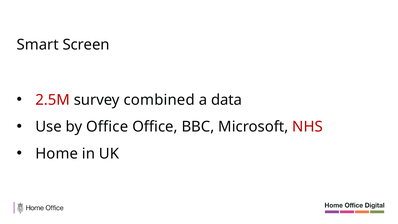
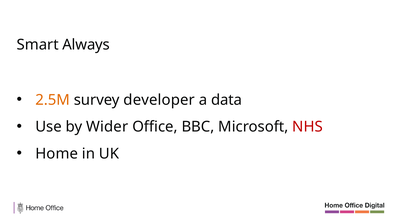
Screen: Screen -> Always
2.5M colour: red -> orange
combined: combined -> developer
by Office: Office -> Wider
